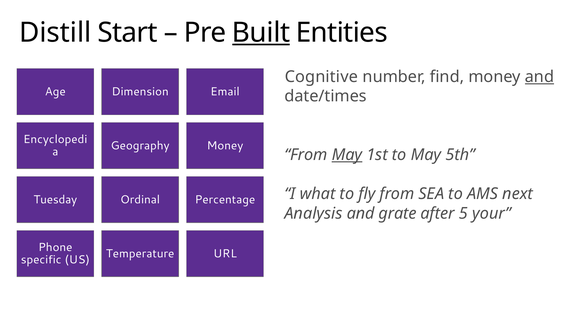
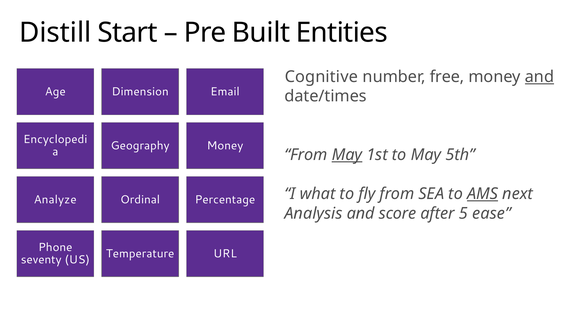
Built underline: present -> none
find: find -> free
AMS underline: none -> present
Tuesday: Tuesday -> Analyze
grate: grate -> score
your: your -> ease
specific: specific -> seventy
